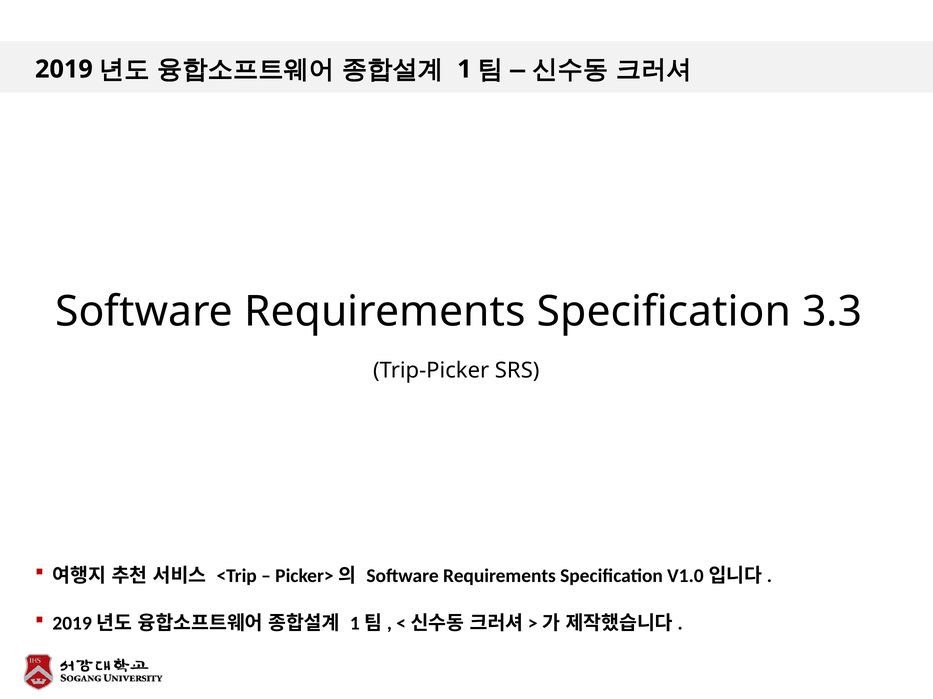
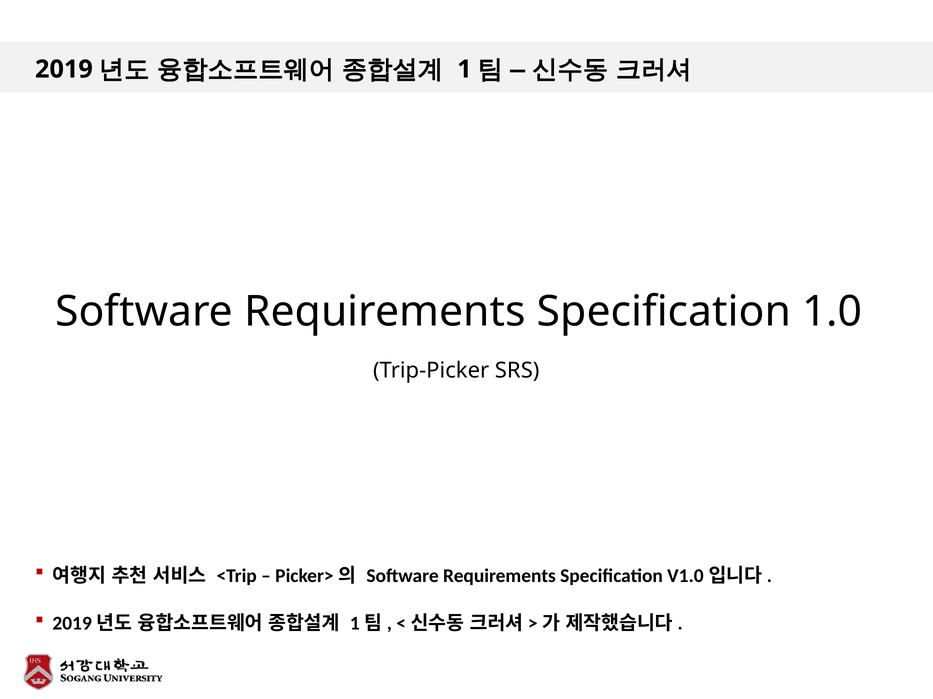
3.3: 3.3 -> 1.0
